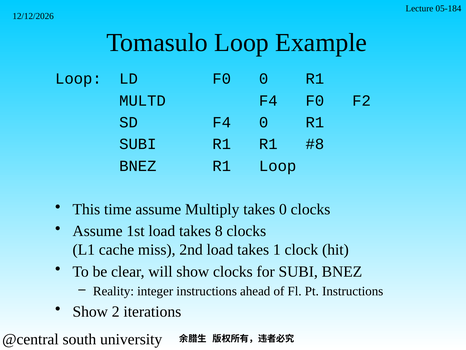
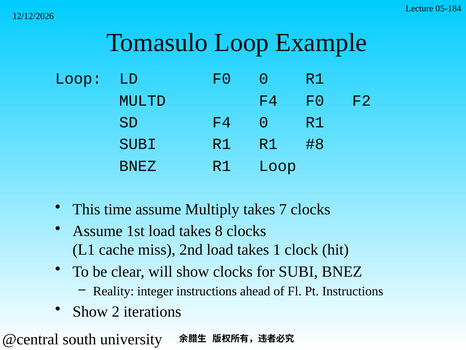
takes 0: 0 -> 7
